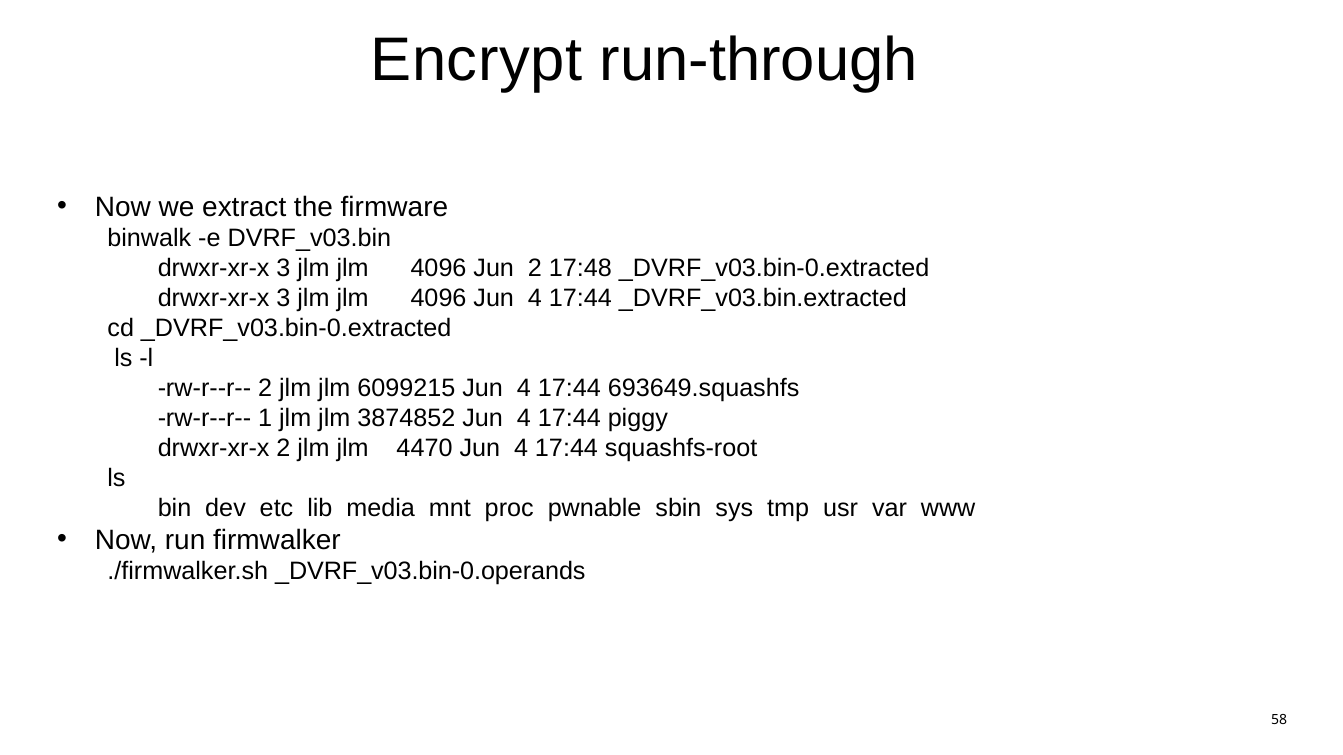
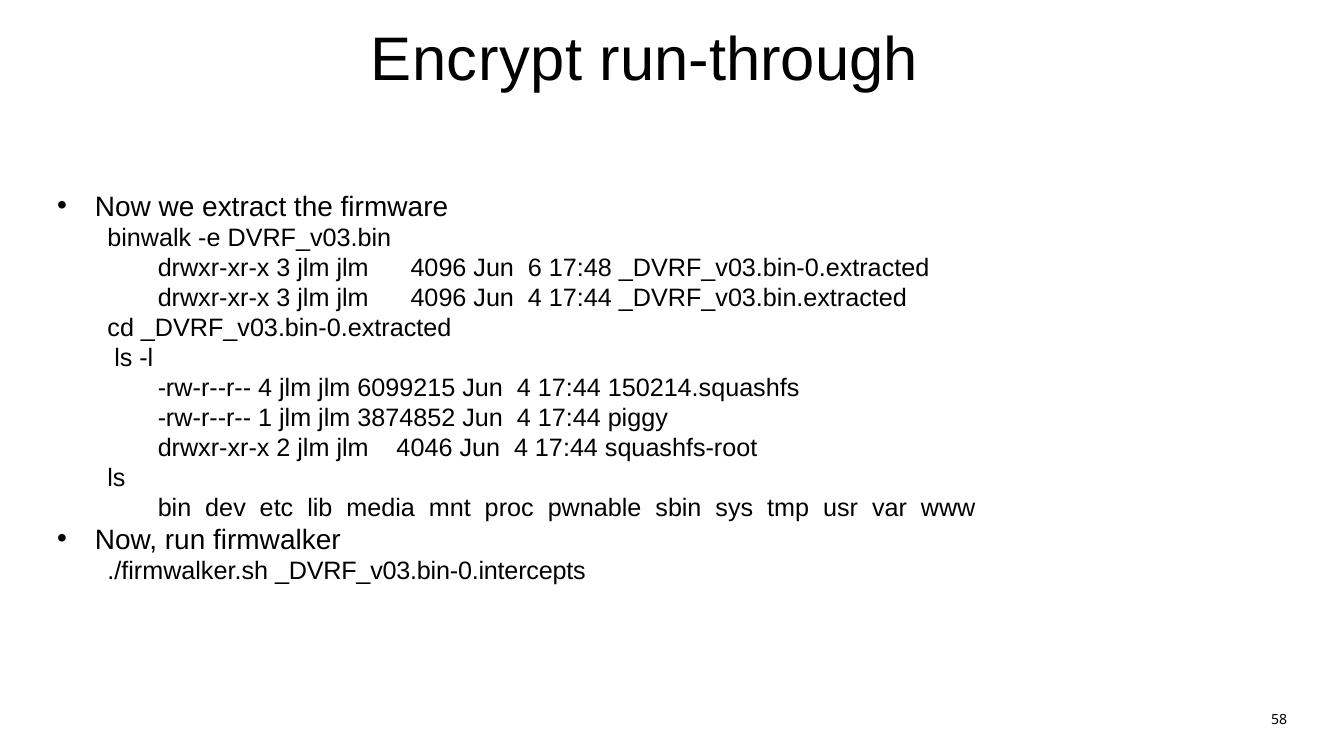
Jun 2: 2 -> 6
rw-r--r-- 2: 2 -> 4
693649.squashfs: 693649.squashfs -> 150214.squashfs
4470: 4470 -> 4046
_DVRF_v03.bin-0.operands: _DVRF_v03.bin-0.operands -> _DVRF_v03.bin-0.intercepts
